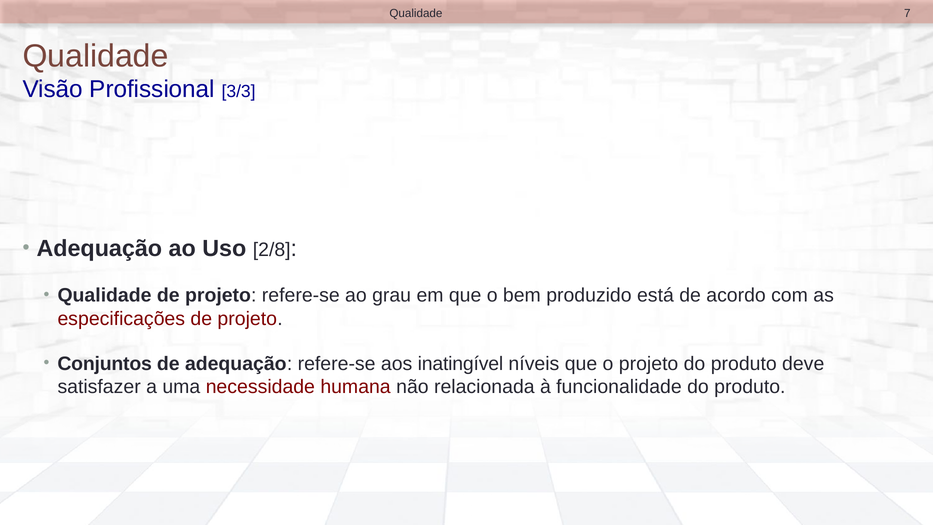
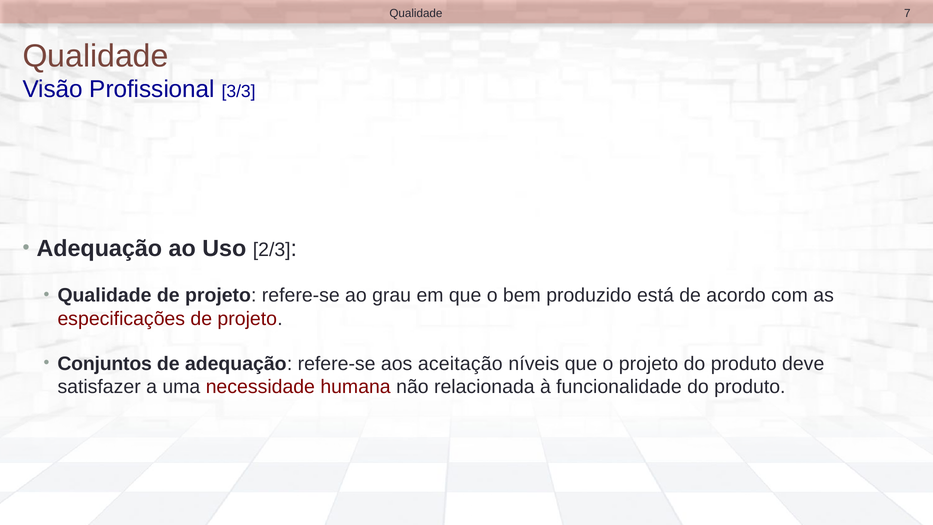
2/8: 2/8 -> 2/3
inatingível: inatingível -> aceitação
